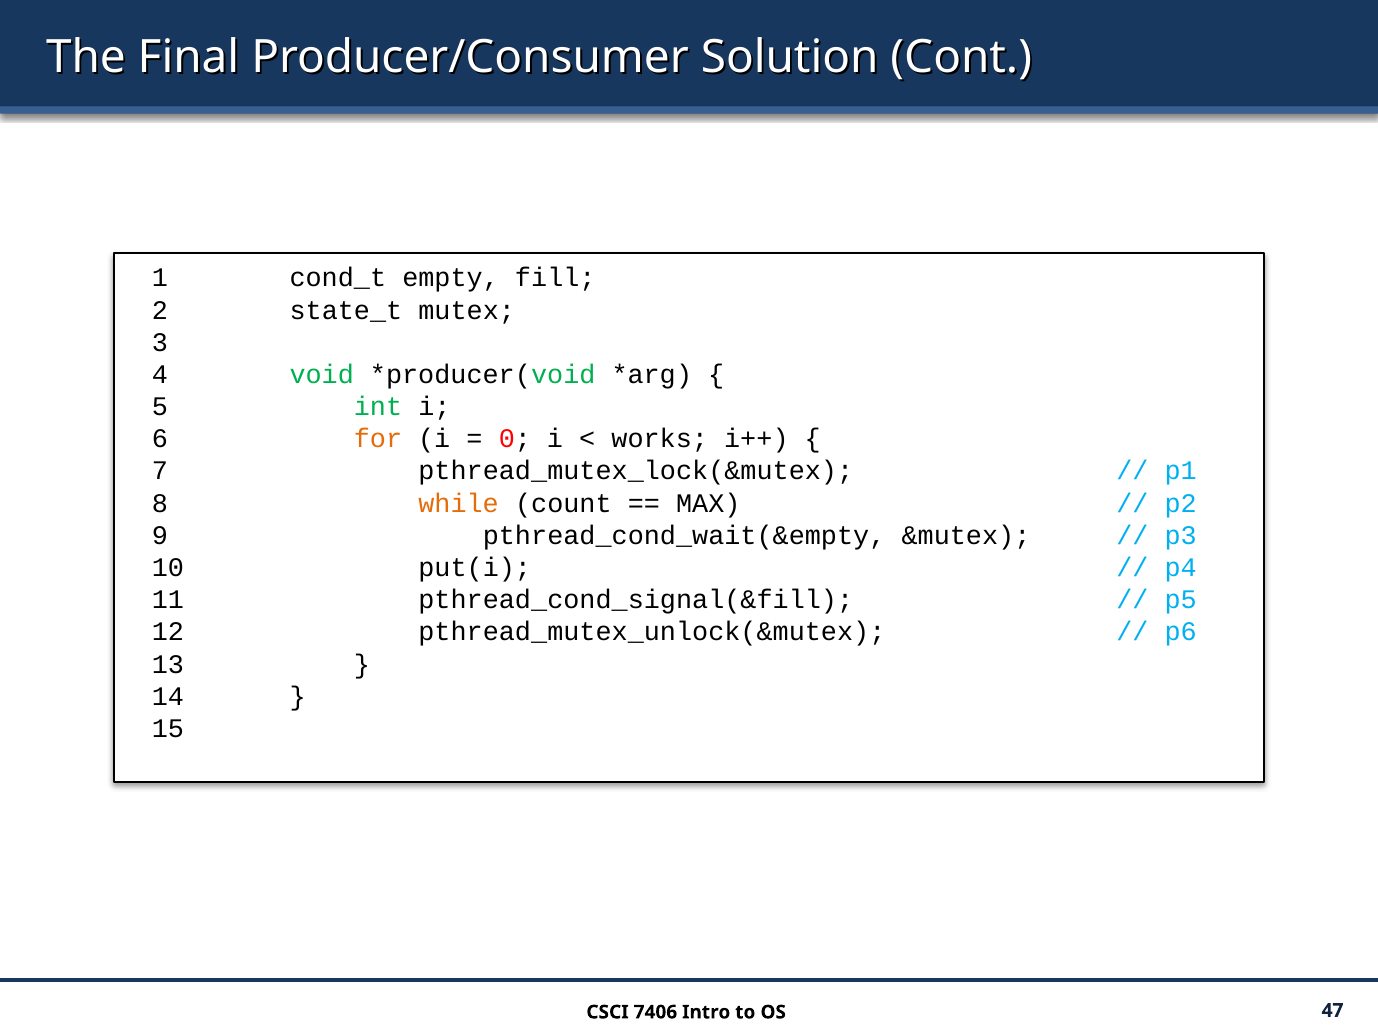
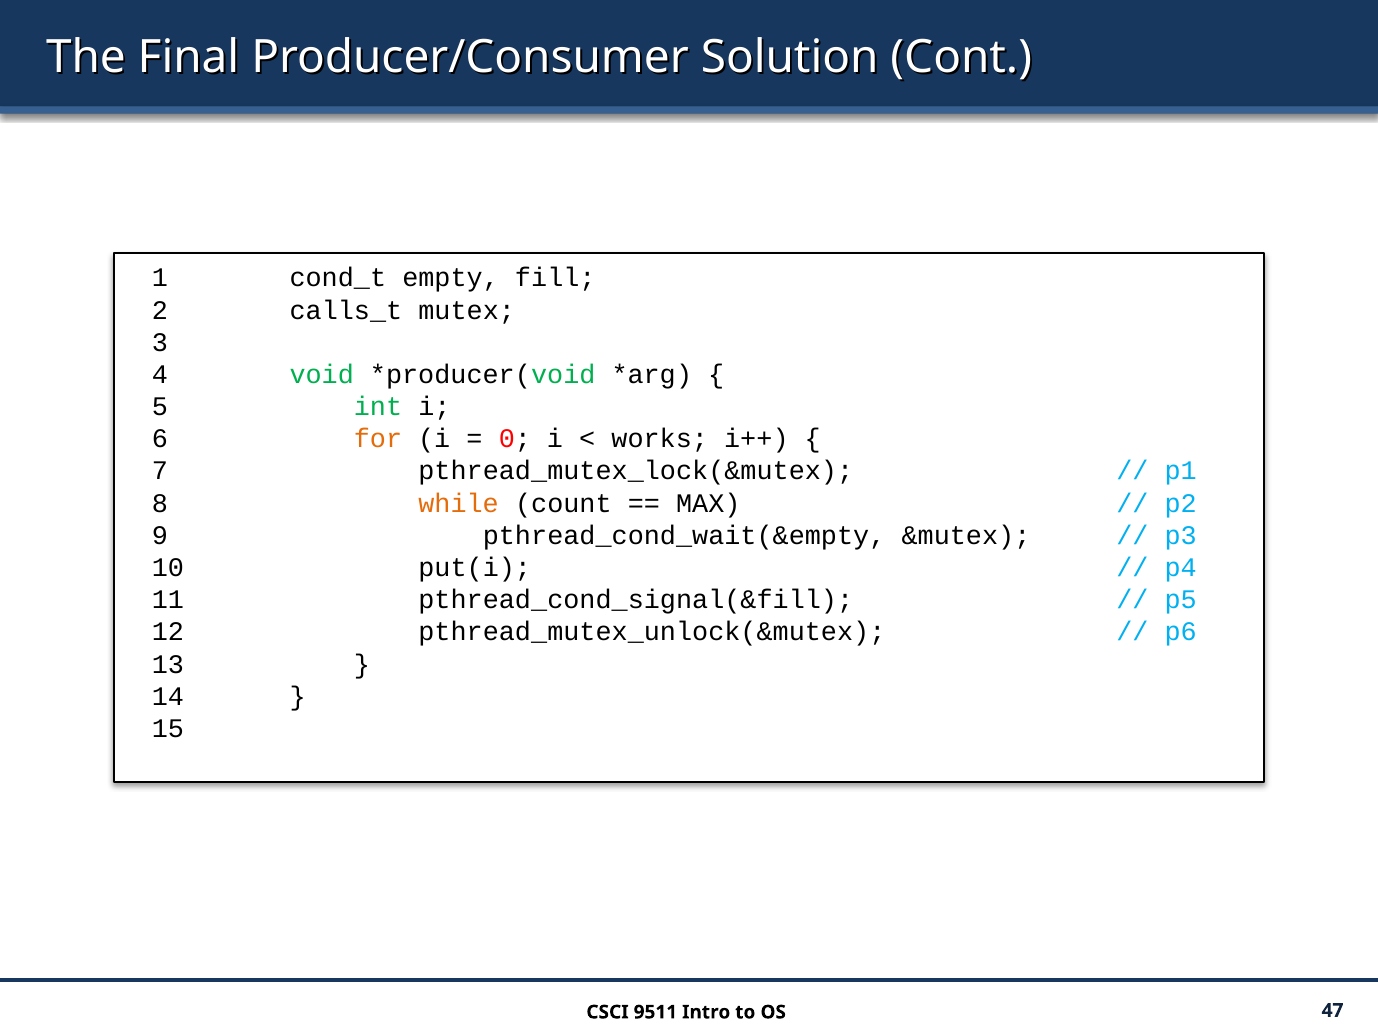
state_t: state_t -> calls_t
7406: 7406 -> 9511
